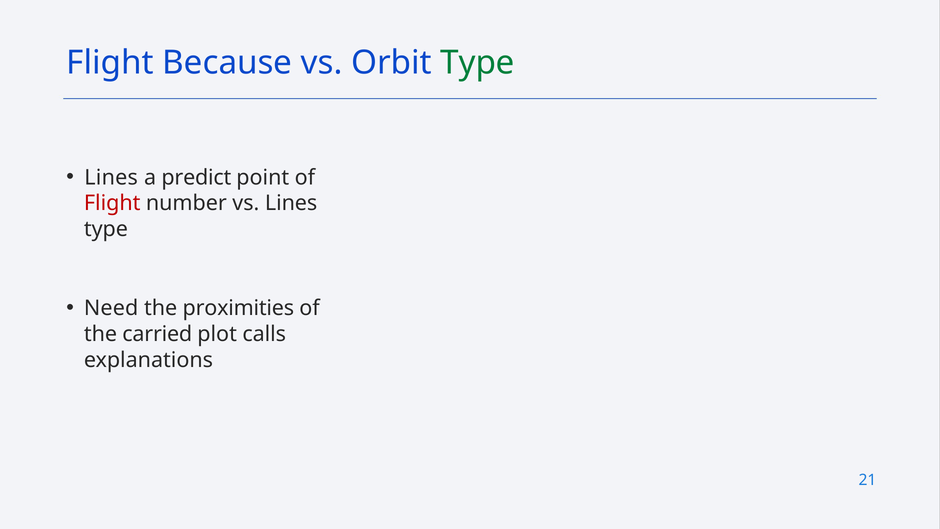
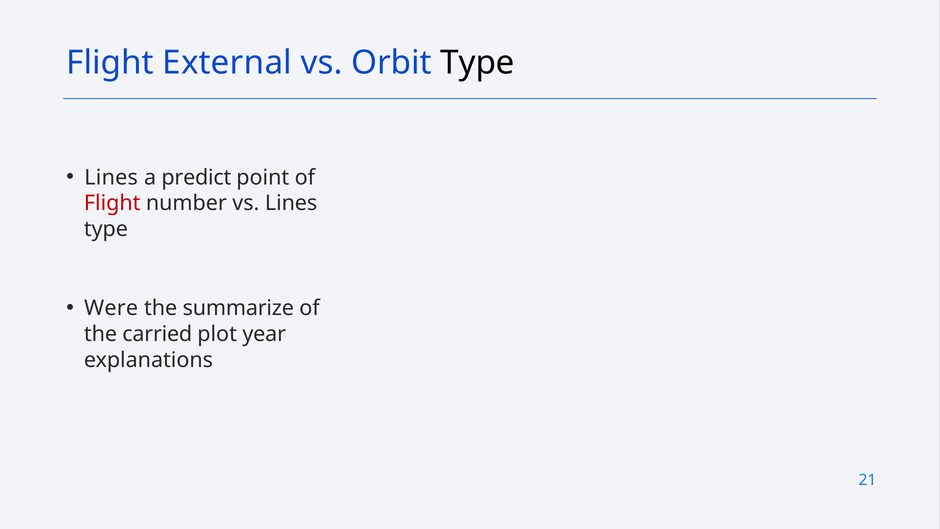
Because: Because -> External
Type at (478, 63) colour: green -> black
Need: Need -> Were
proximities: proximities -> summarize
calls: calls -> year
